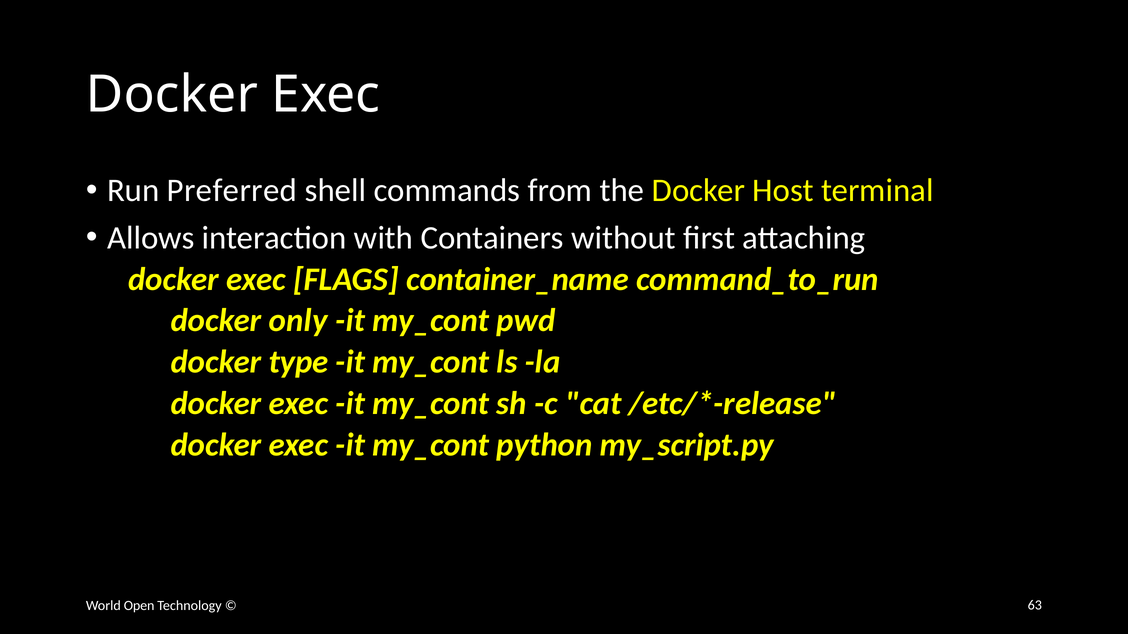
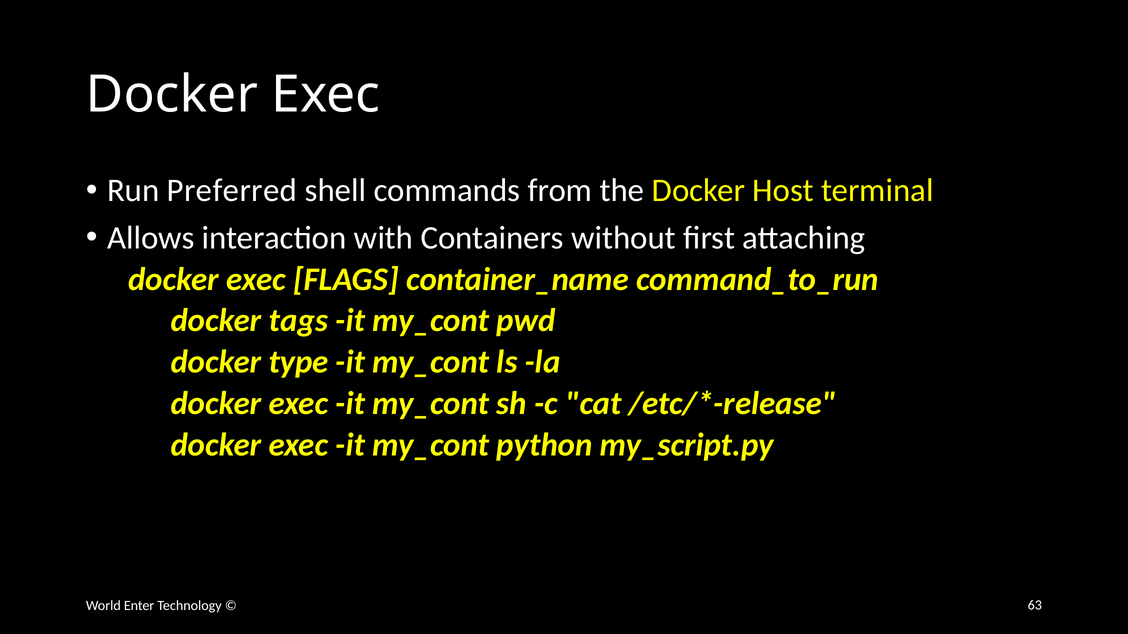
only: only -> tags
Open: Open -> Enter
